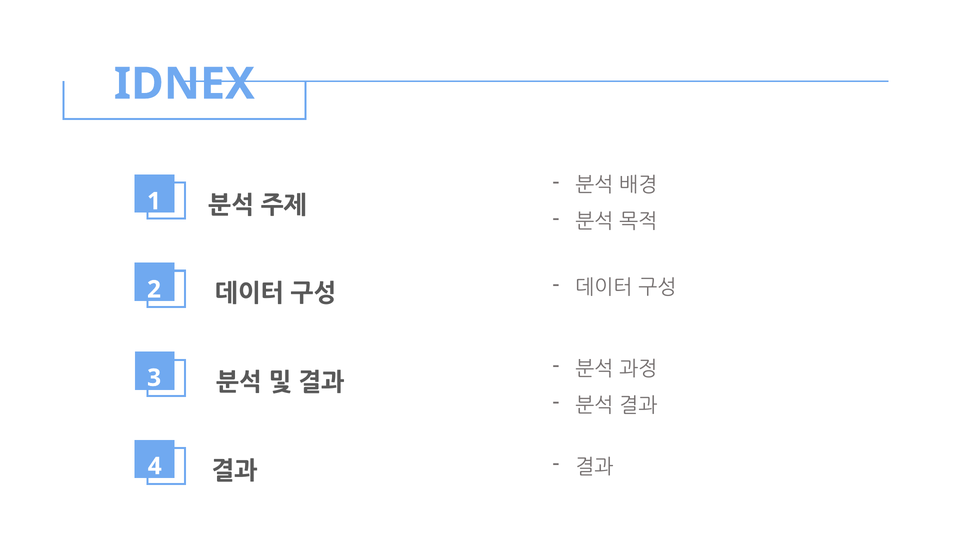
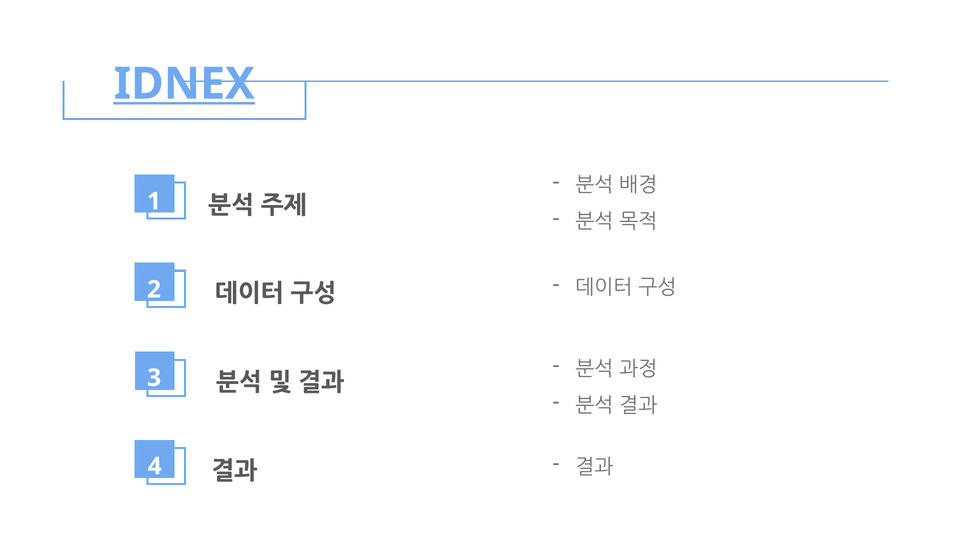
IDNEX underline: none -> present
